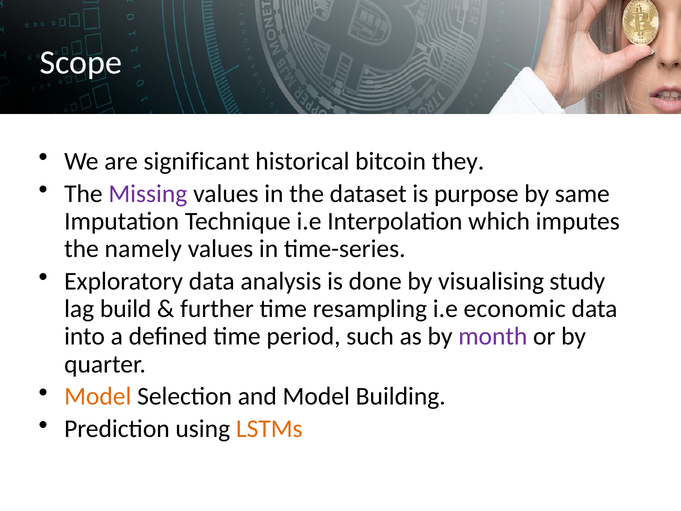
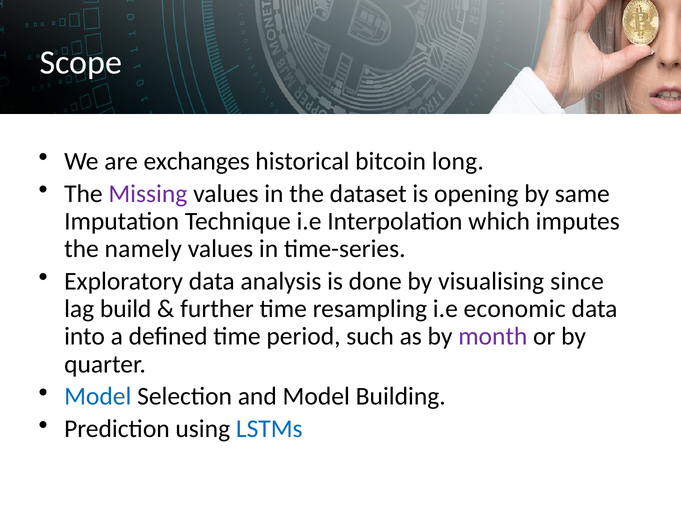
significant: significant -> exchanges
they: they -> long
purpose: purpose -> opening
study: study -> since
Model at (98, 396) colour: orange -> blue
LSTMs colour: orange -> blue
